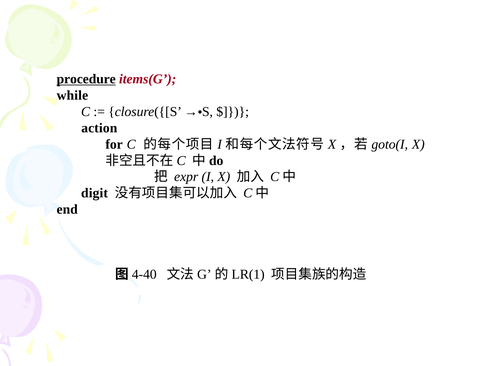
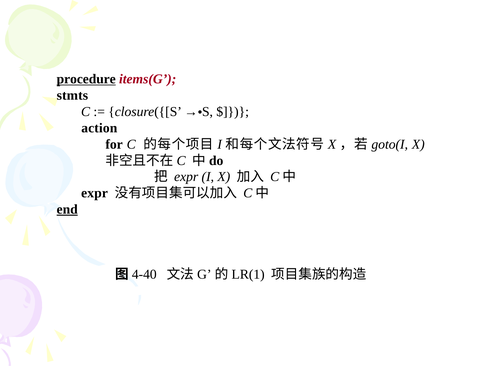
while: while -> stmts
digit at (95, 193): digit -> expr
end underline: none -> present
